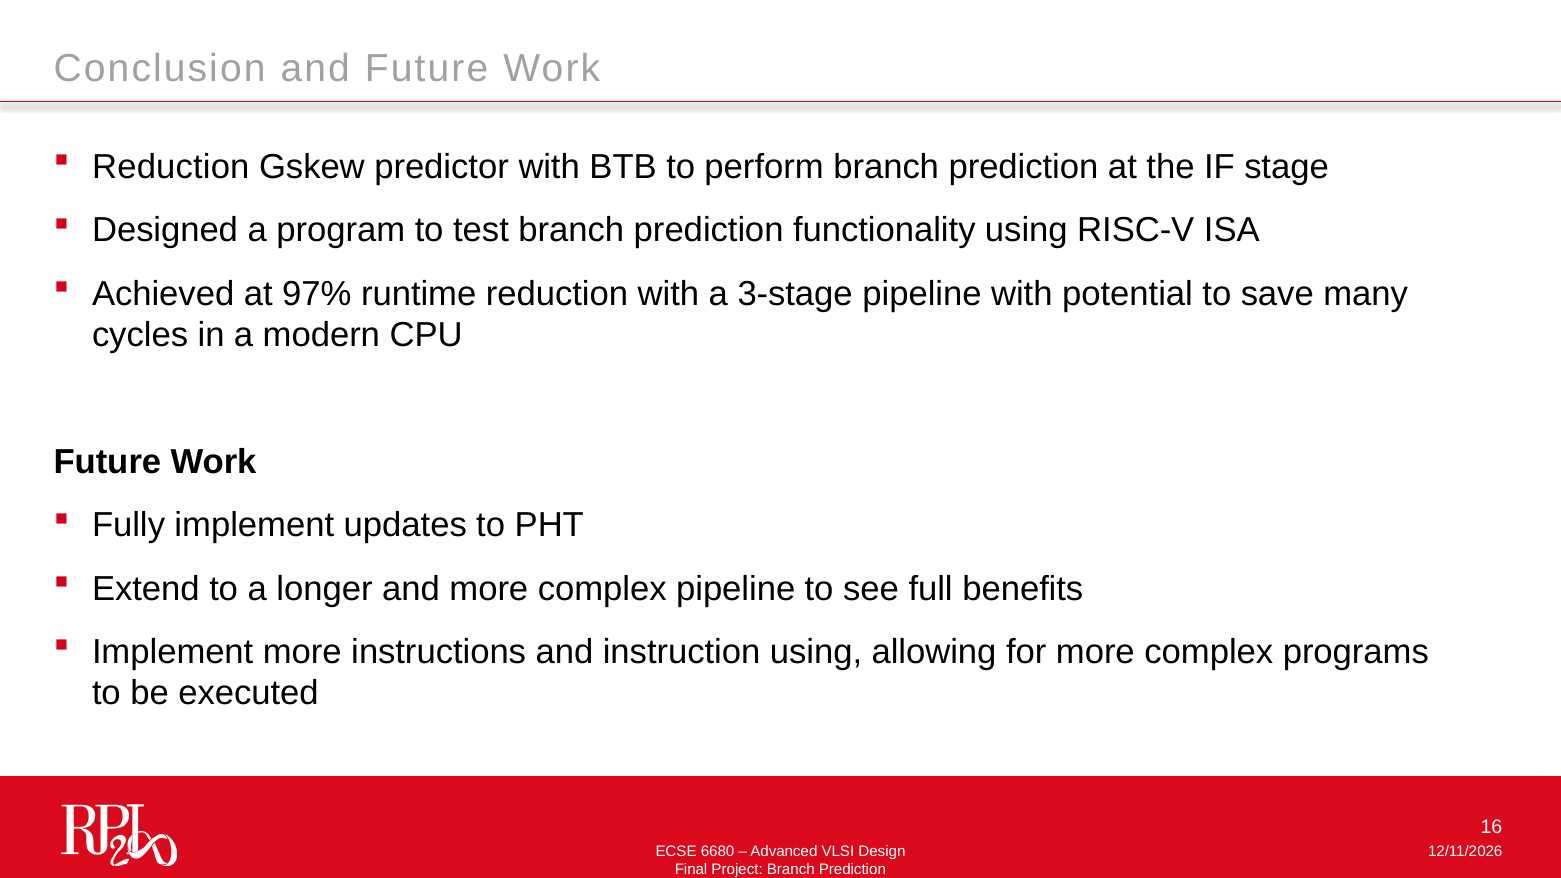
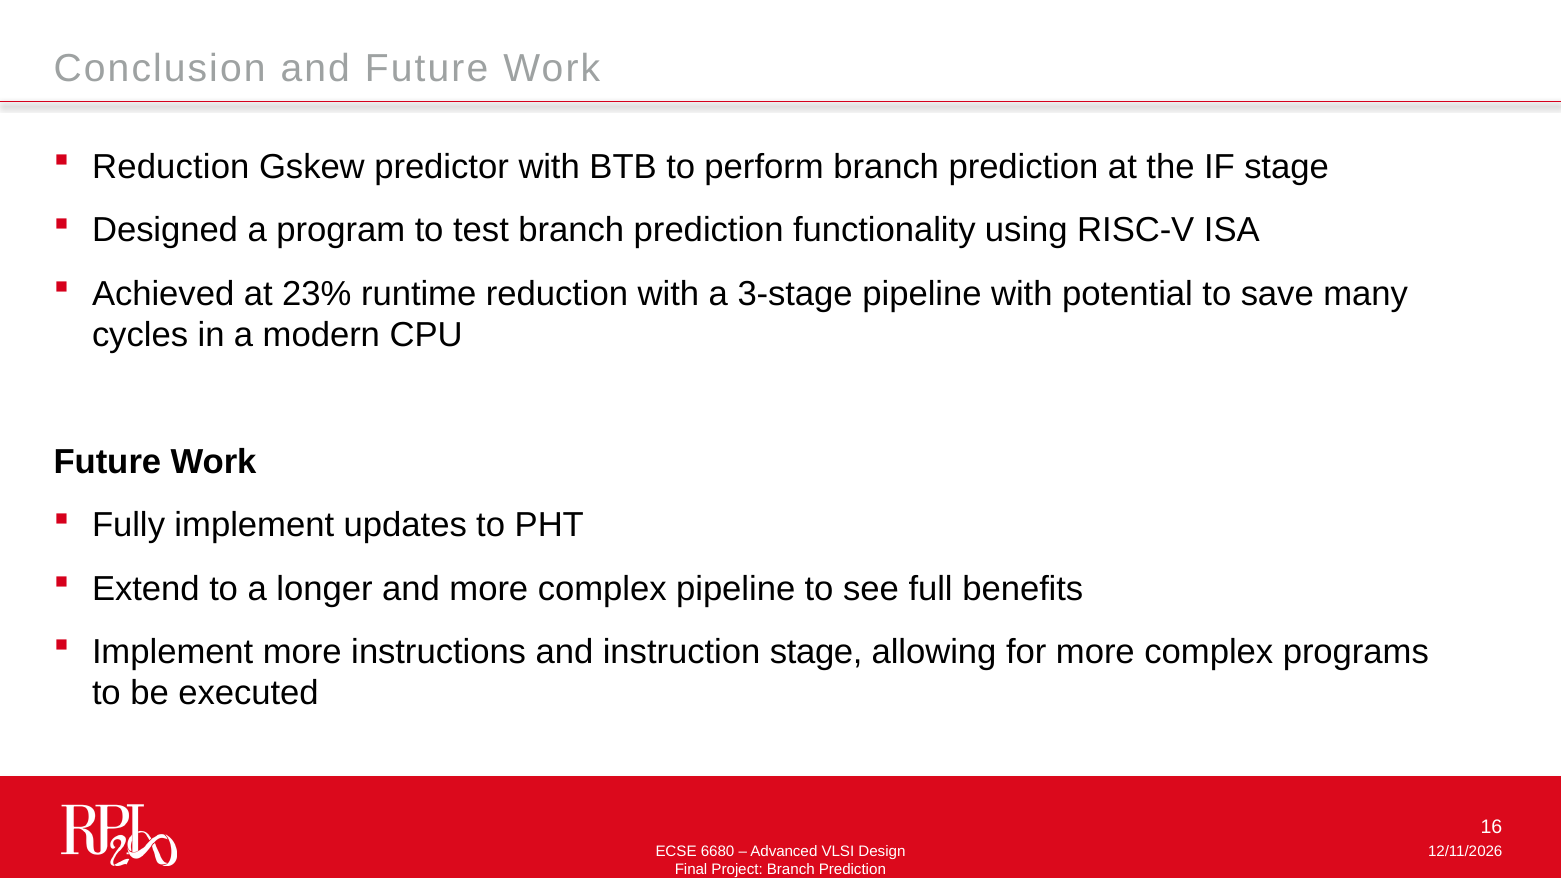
97%: 97% -> 23%
instruction using: using -> stage
